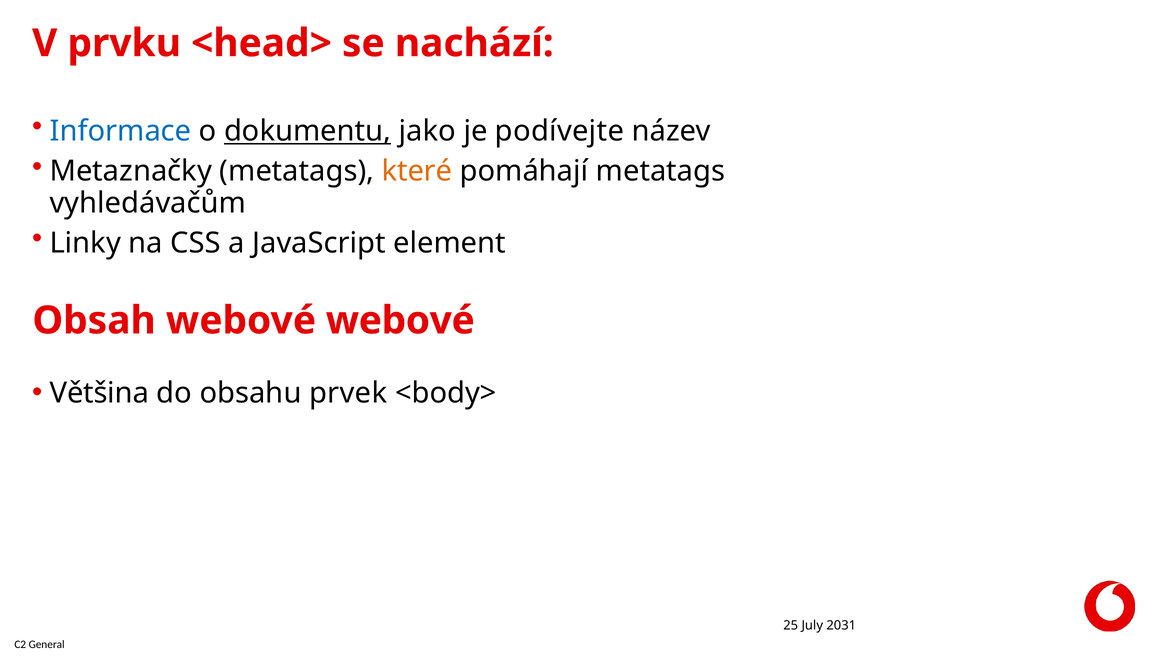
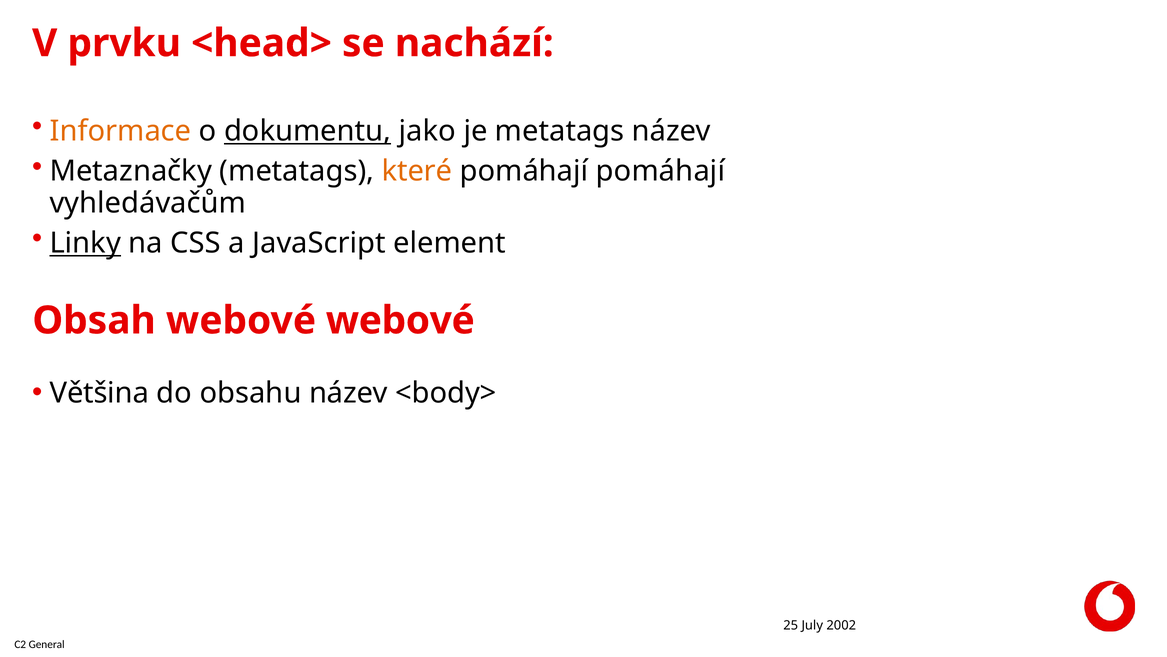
Informace colour: blue -> orange
je podívejte: podívejte -> metatags
pomáhají metatags: metatags -> pomáhají
Linky underline: none -> present
obsahu prvek: prvek -> název
2031: 2031 -> 2002
